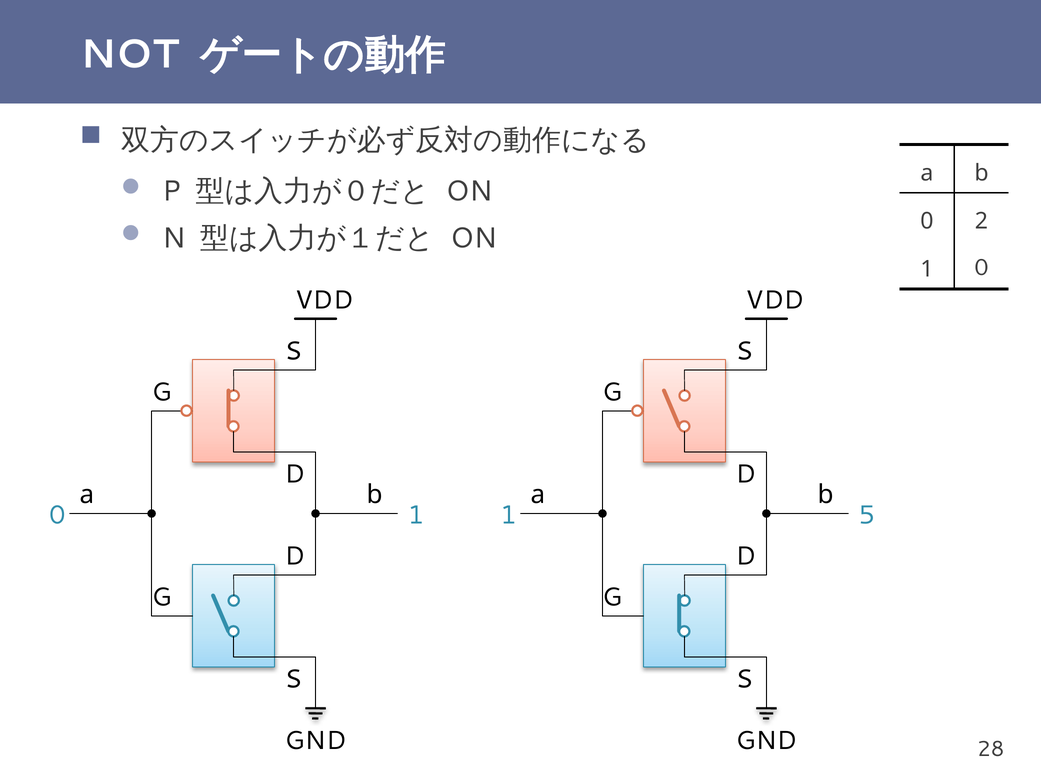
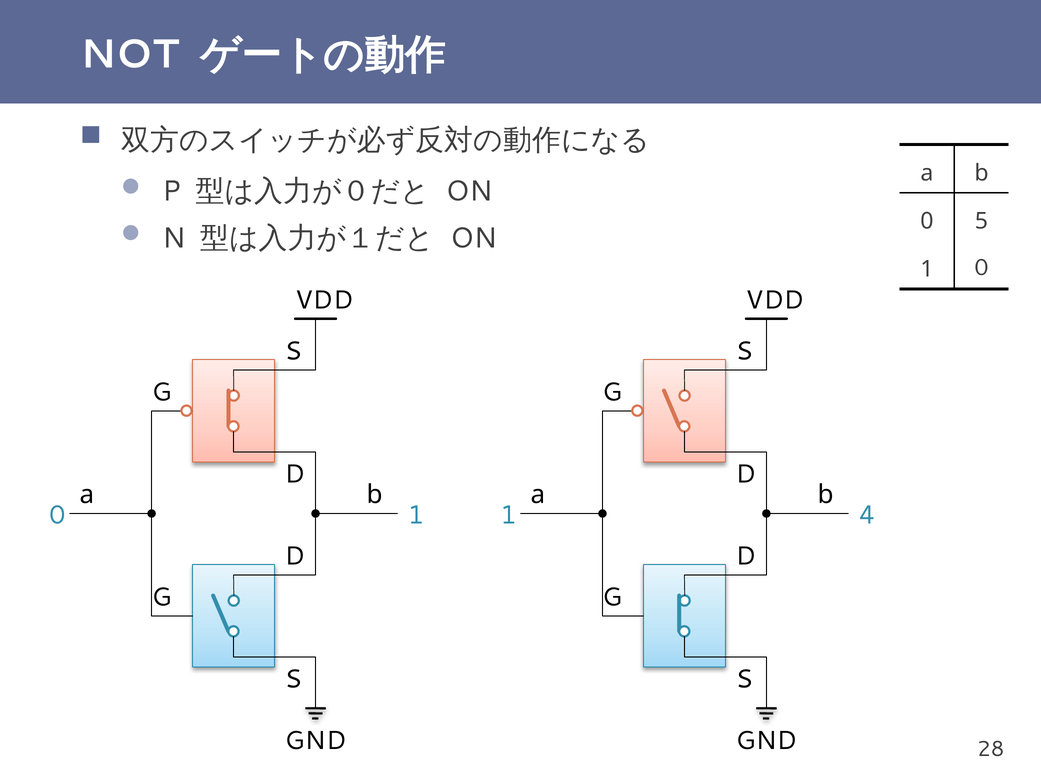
2: 2 -> 5
5: 5 -> 4
